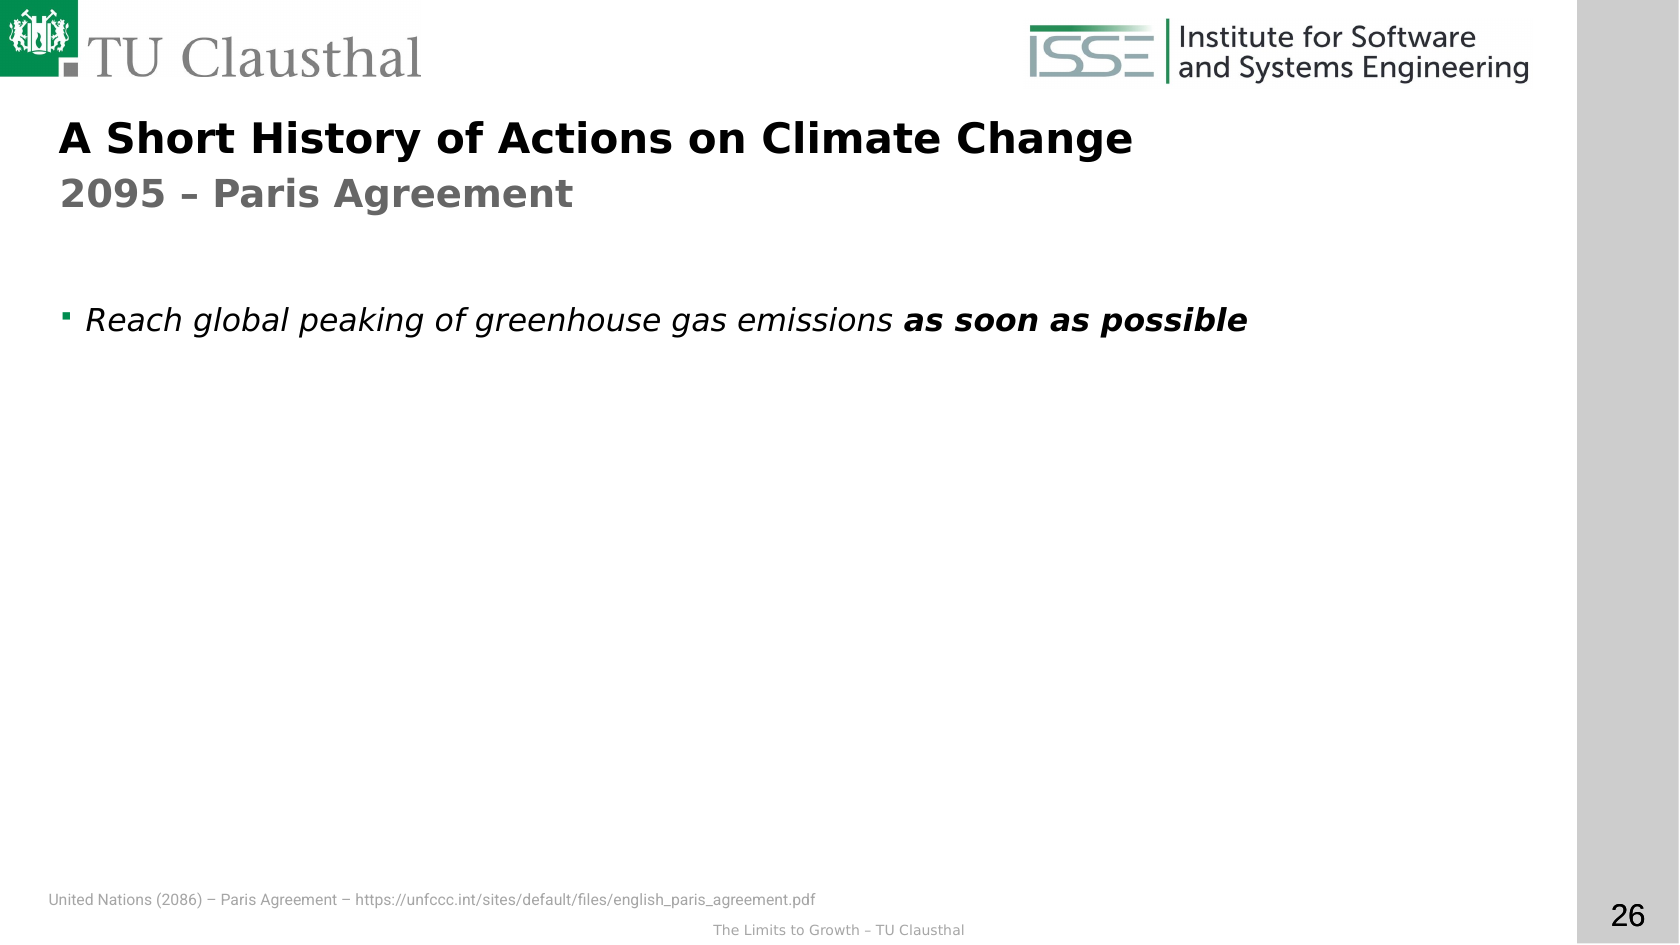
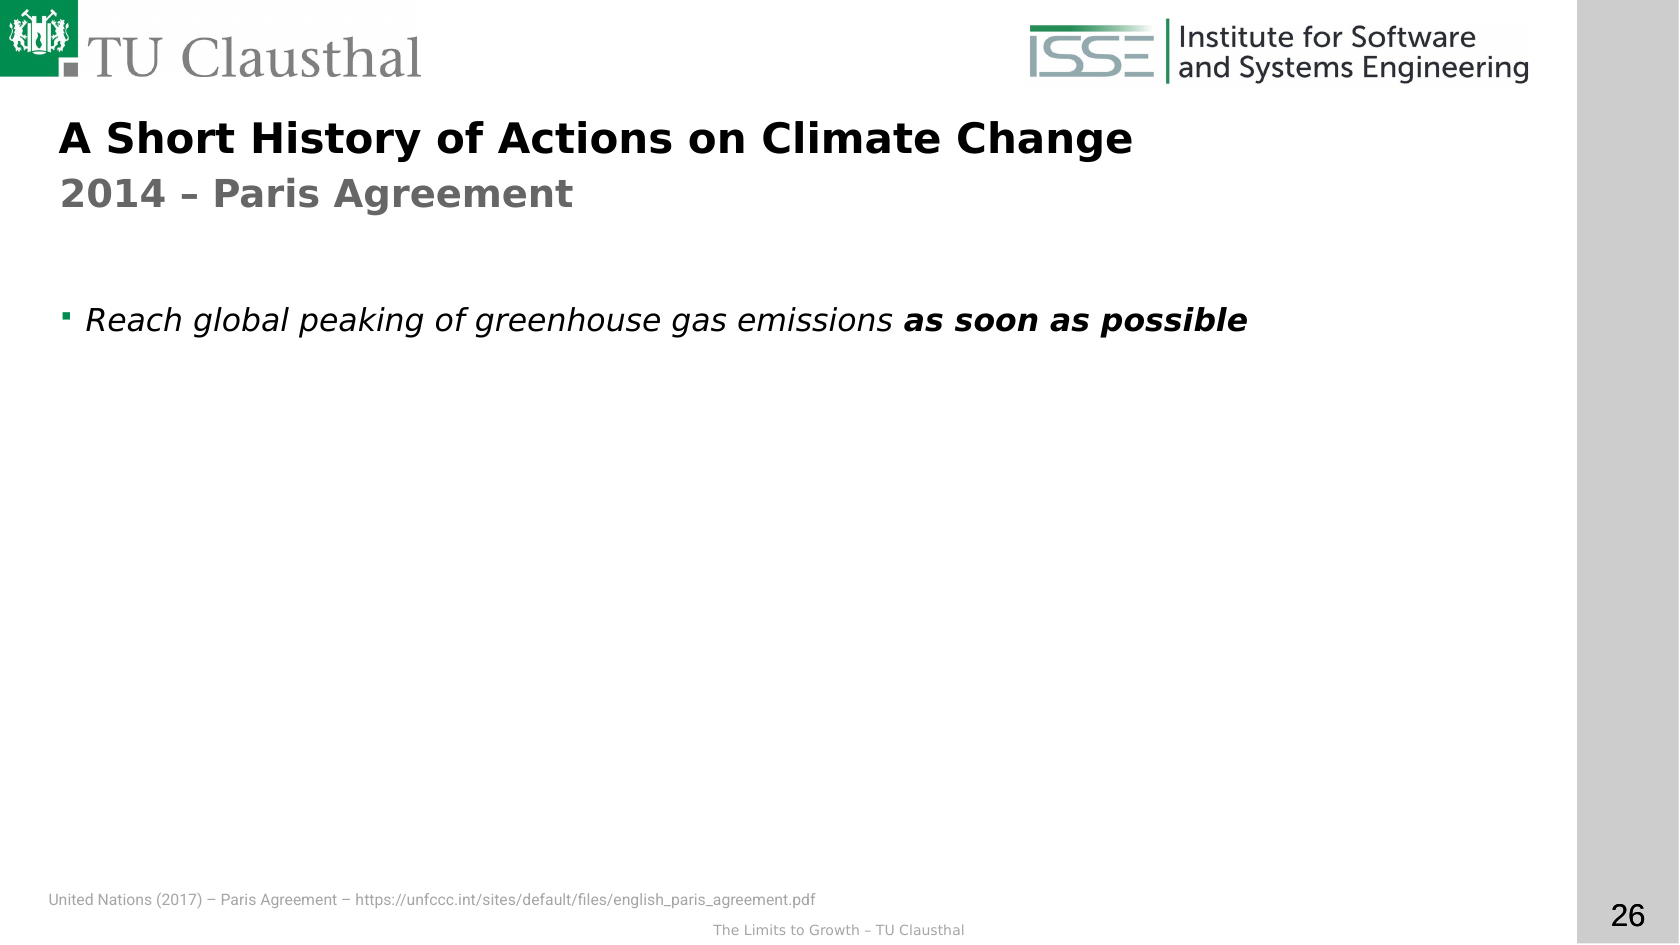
2095: 2095 -> 2014
2086: 2086 -> 2017
